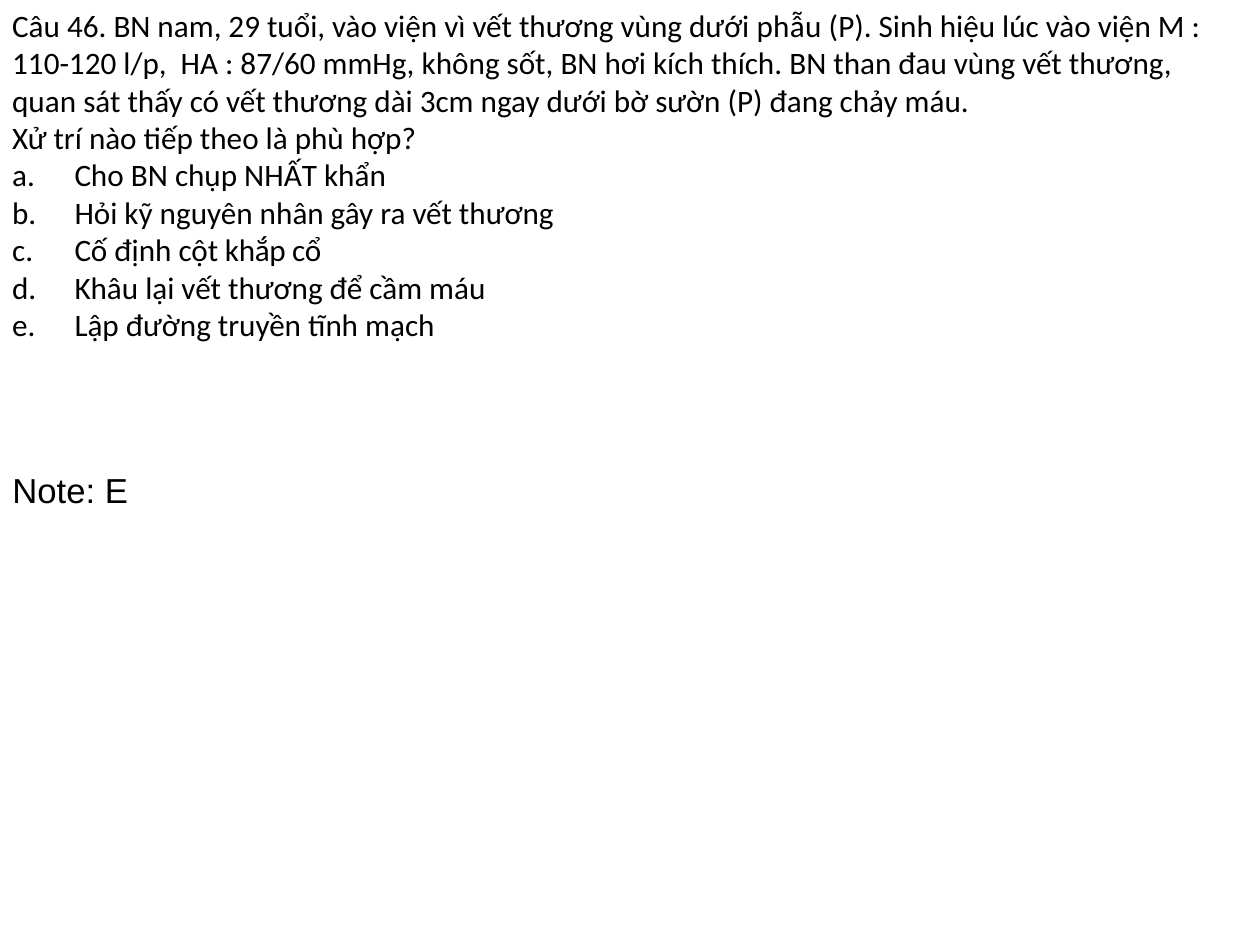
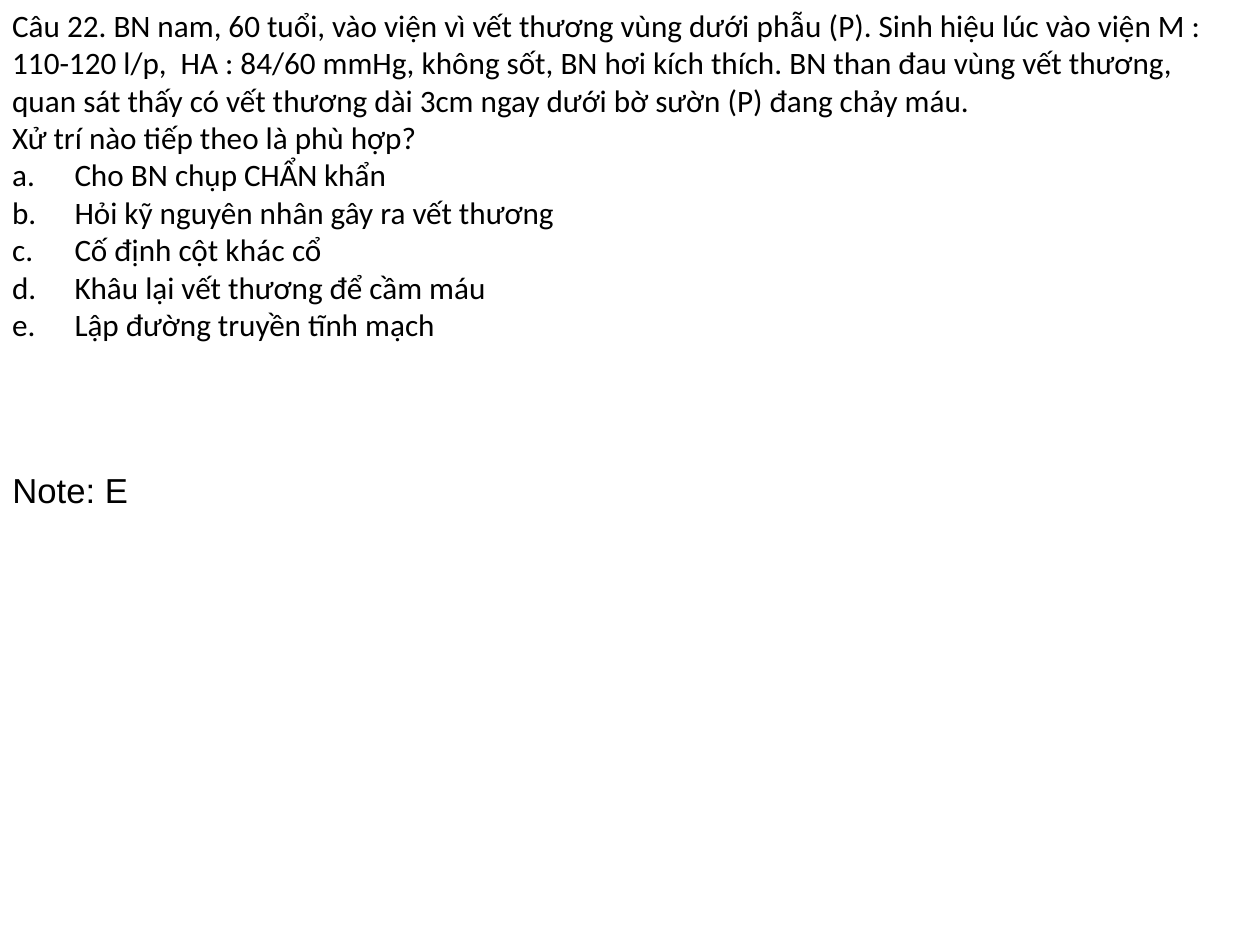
46: 46 -> 22
29: 29 -> 60
87/60: 87/60 -> 84/60
NHẤT: NHẤT -> CHẨN
khắp: khắp -> khác
